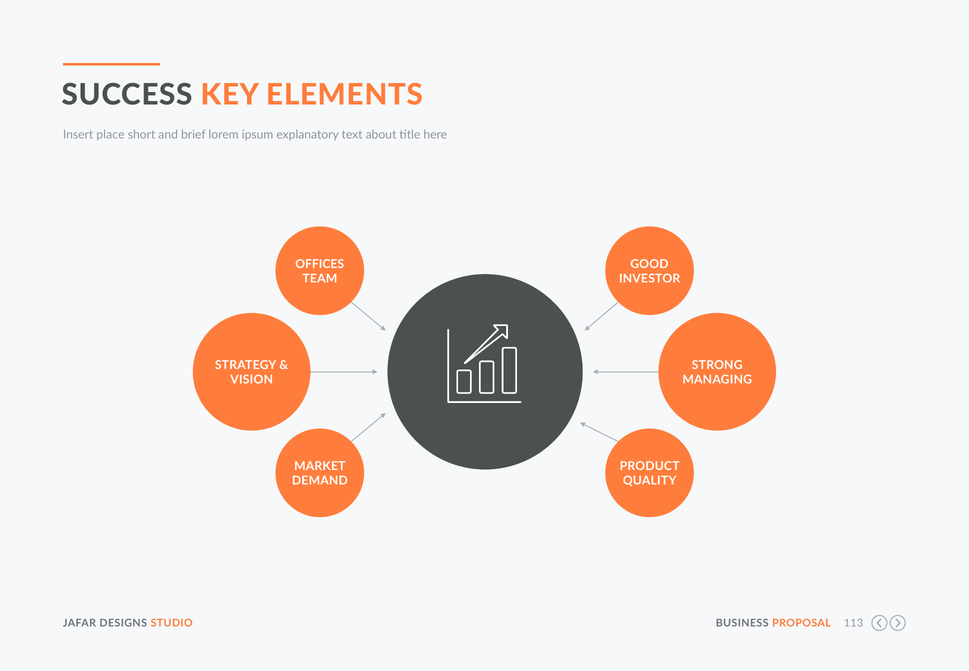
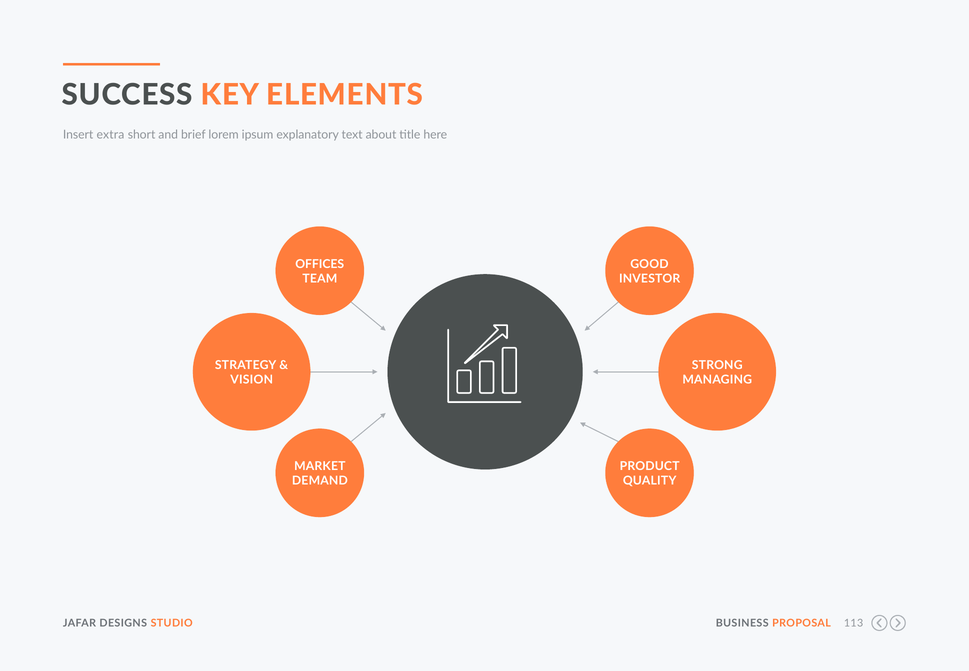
place: place -> extra
